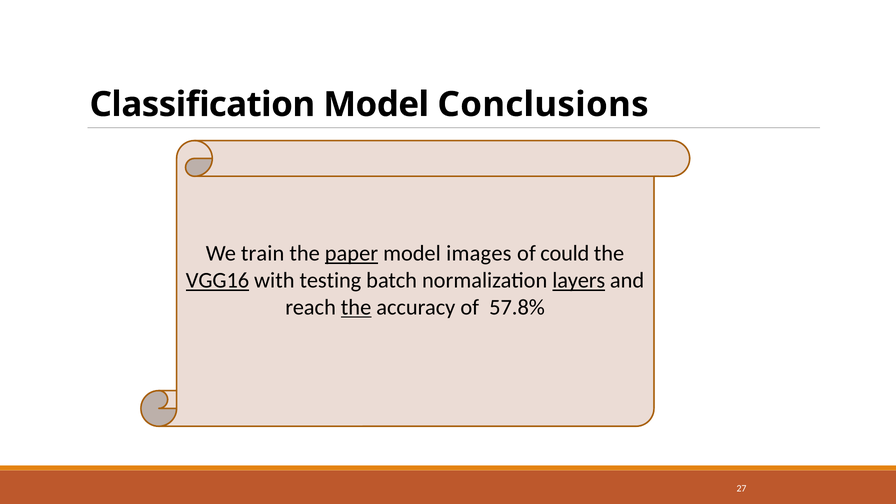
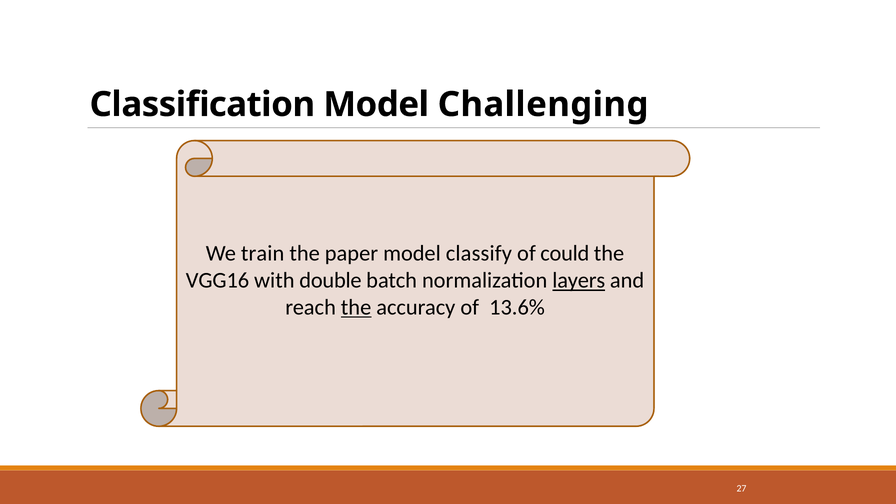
Conclusions: Conclusions -> Challenging
paper underline: present -> none
images: images -> classify
VGG16 underline: present -> none
testing: testing -> double
57.8%: 57.8% -> 13.6%
